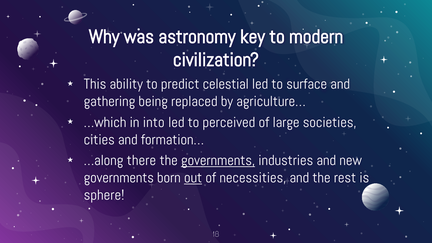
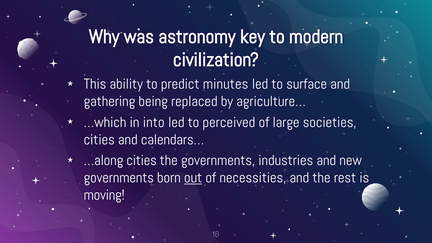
celestial: celestial -> minutes
formation…: formation… -> calendars…
…along there: there -> cities
governments at (218, 161) underline: present -> none
sphere: sphere -> moving
